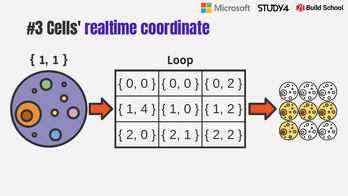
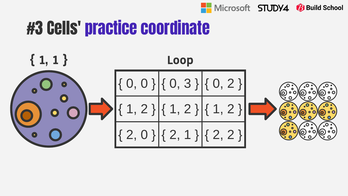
realtime: realtime -> practice
0 at (188, 83): 0 -> 3
4 at (144, 109): 4 -> 2
0 at (188, 109): 0 -> 2
